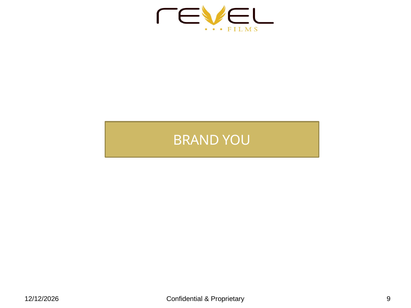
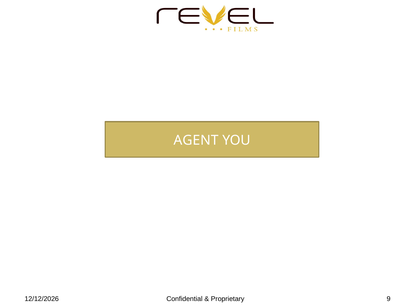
BRAND: BRAND -> AGENT
